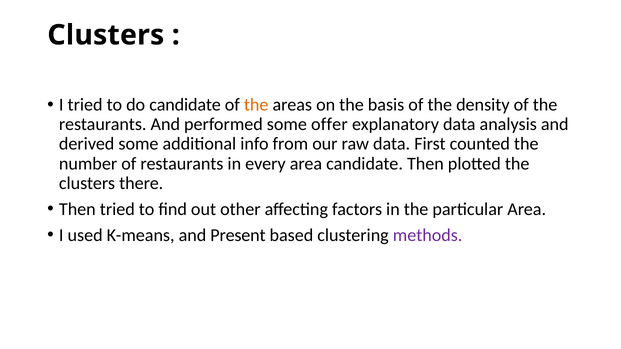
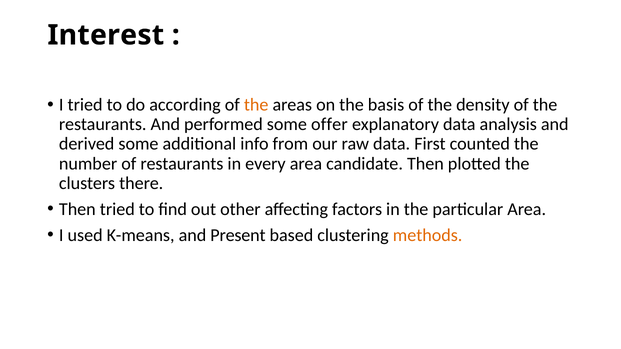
Clusters at (106, 35): Clusters -> Interest
do candidate: candidate -> according
methods colour: purple -> orange
